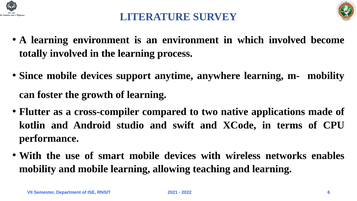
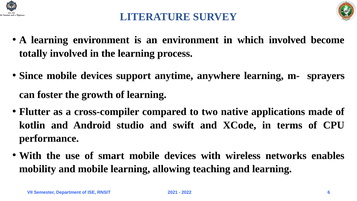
m- mobility: mobility -> sprayers
